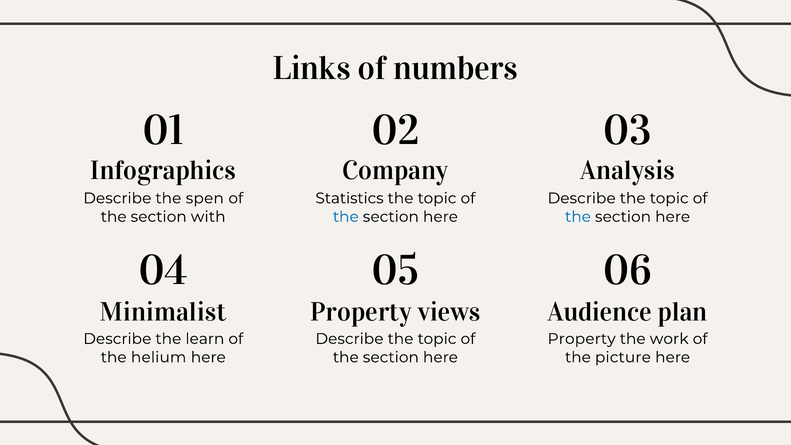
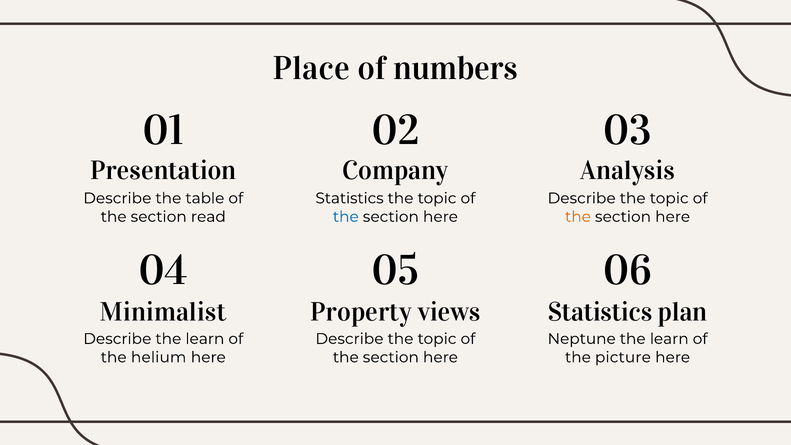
Links: Links -> Place
Infographics: Infographics -> Presentation
spen: spen -> table
with: with -> read
the at (578, 217) colour: blue -> orange
Audience at (600, 312): Audience -> Statistics
Property at (582, 339): Property -> Neptune
work at (669, 339): work -> learn
